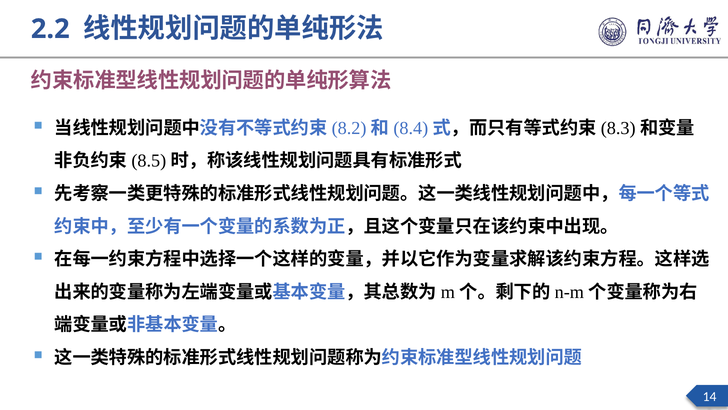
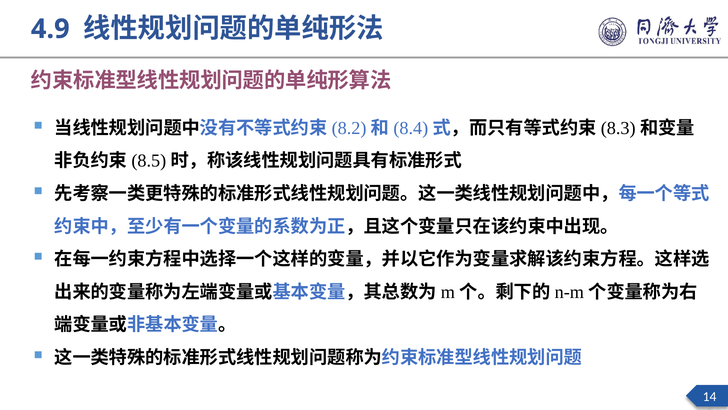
2.2: 2.2 -> 4.9
